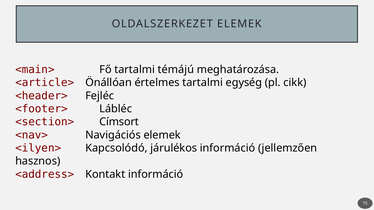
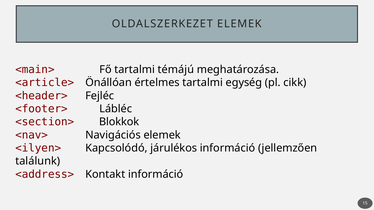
Címsort: Címsort -> Blokkok
hasznos: hasznos -> találunk
